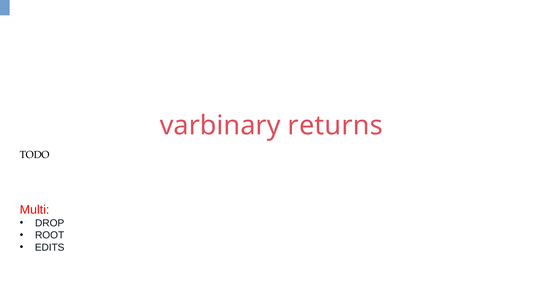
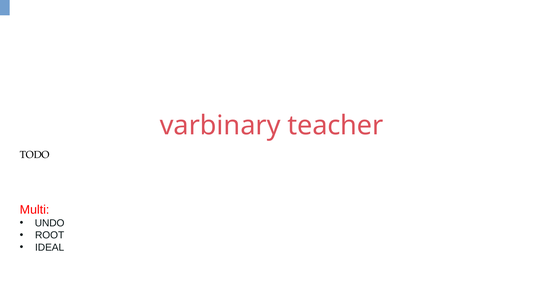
returns: returns -> teacher
DROP: DROP -> UNDO
EDITS: EDITS -> IDEAL
